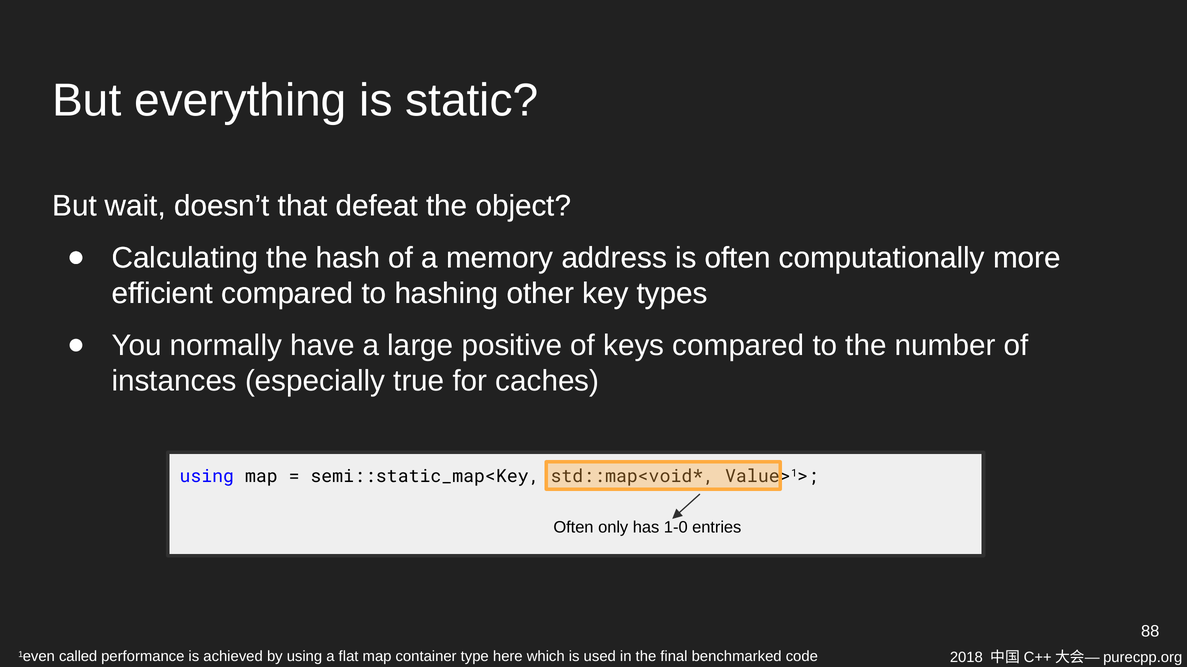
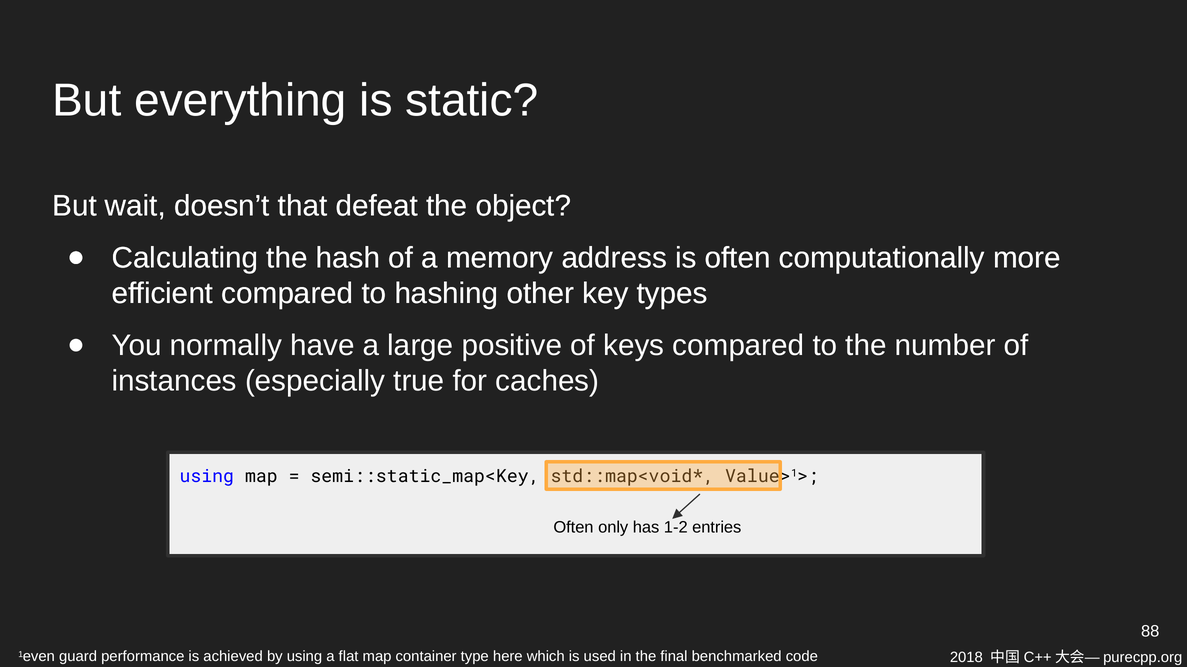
1-0: 1-0 -> 1-2
called: called -> guard
